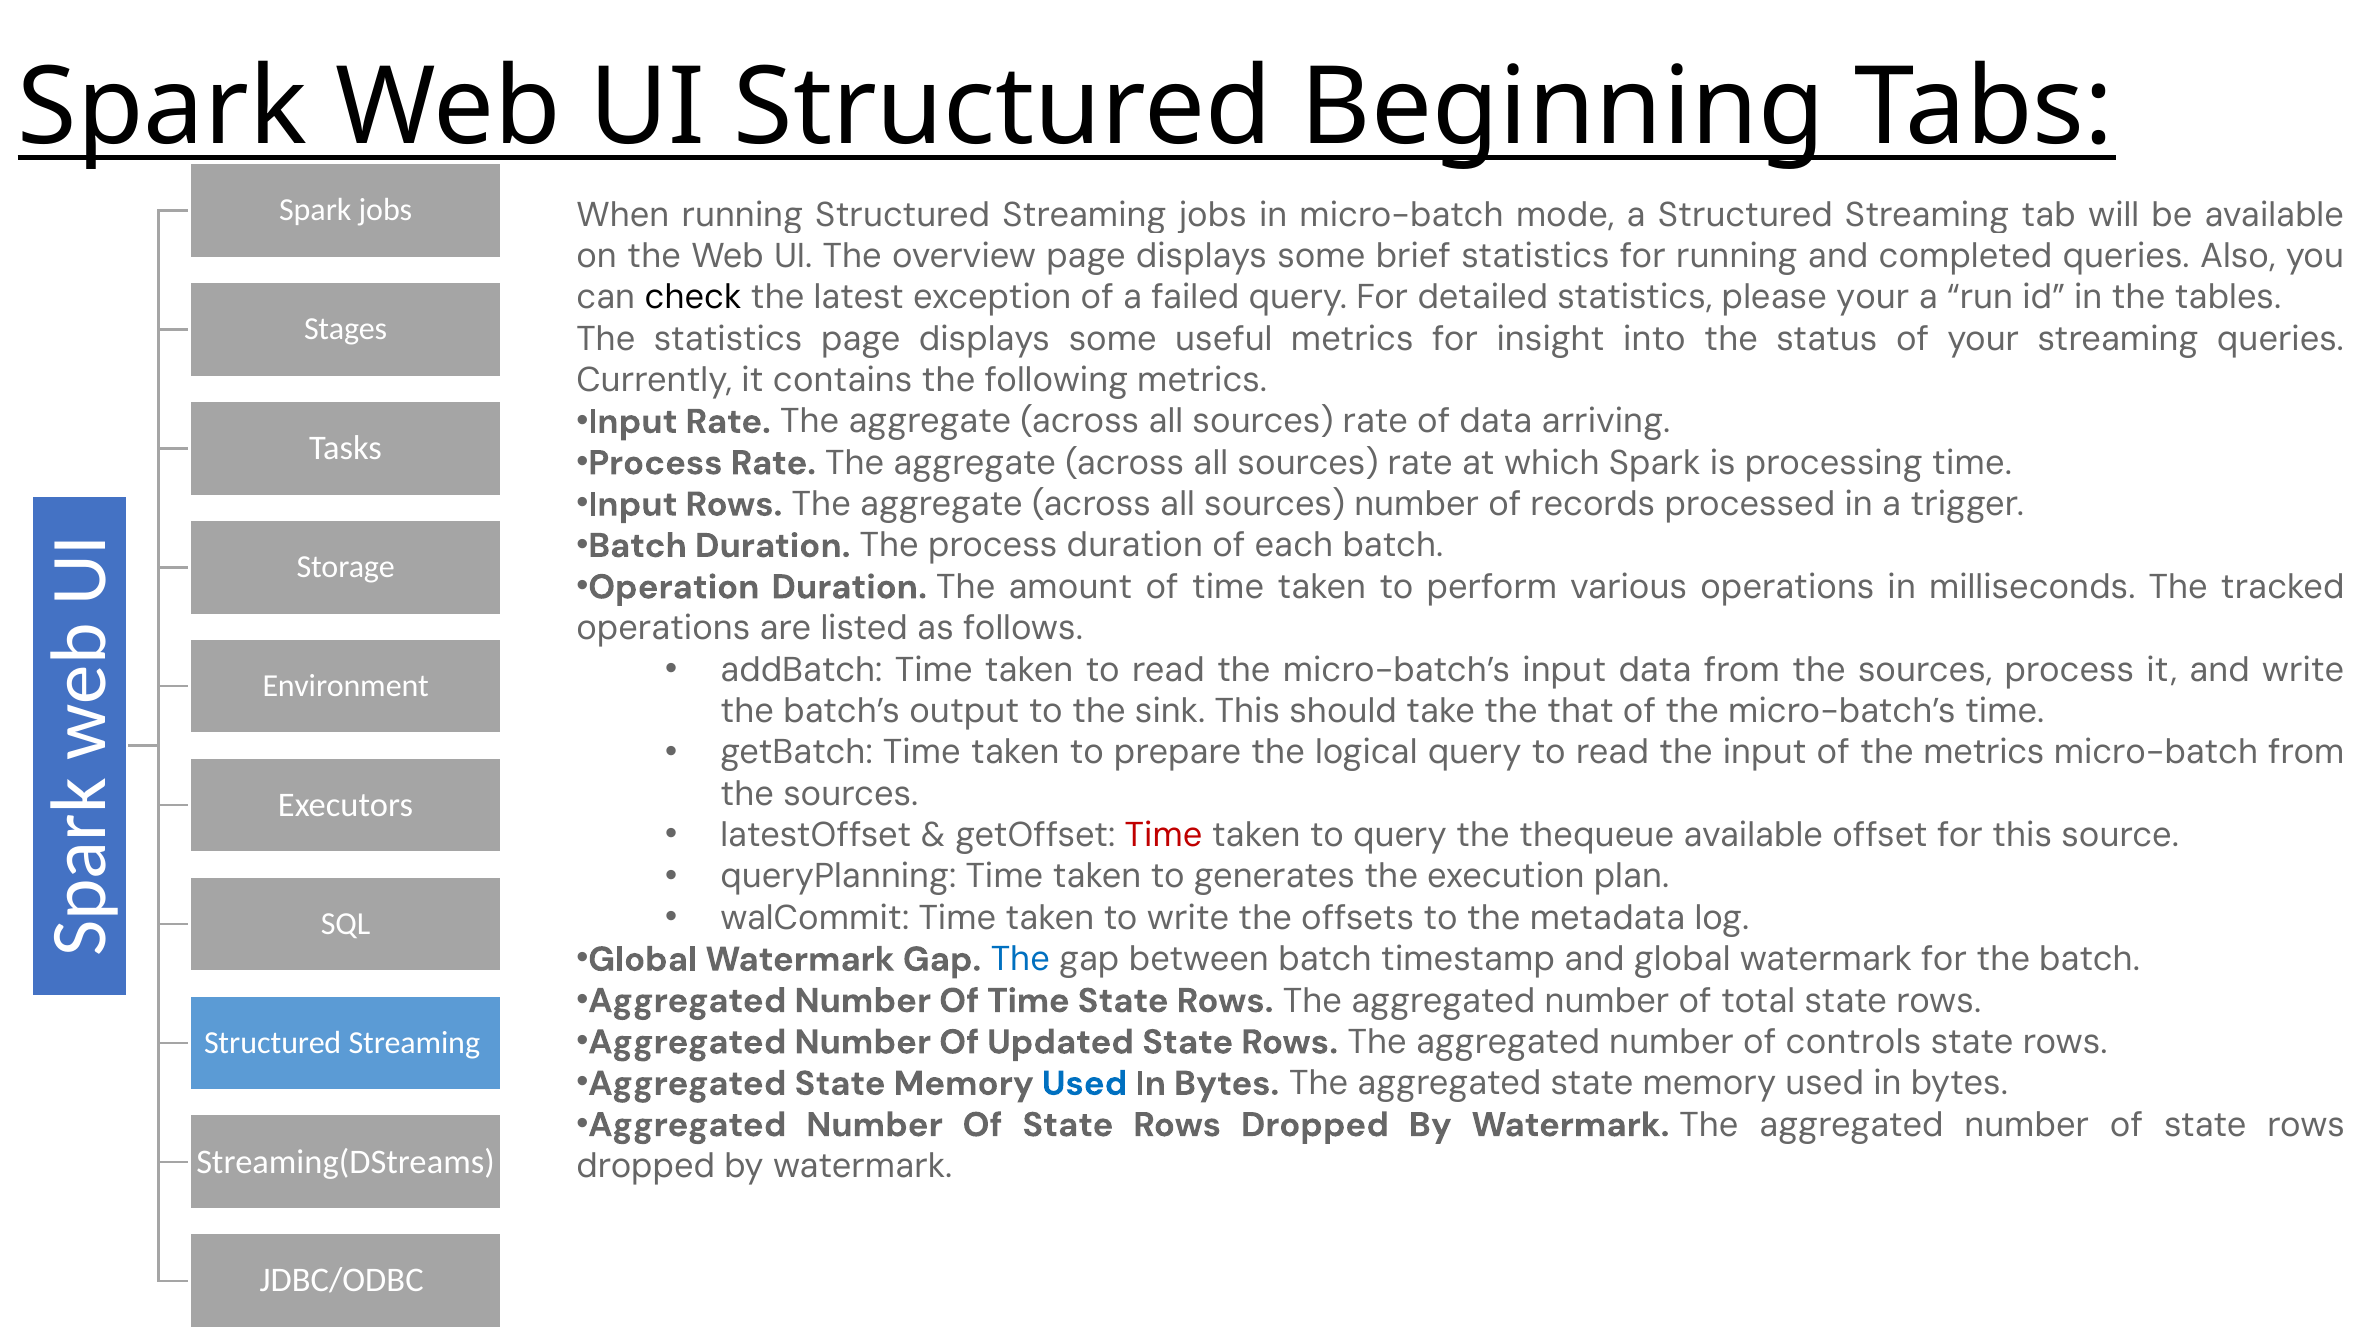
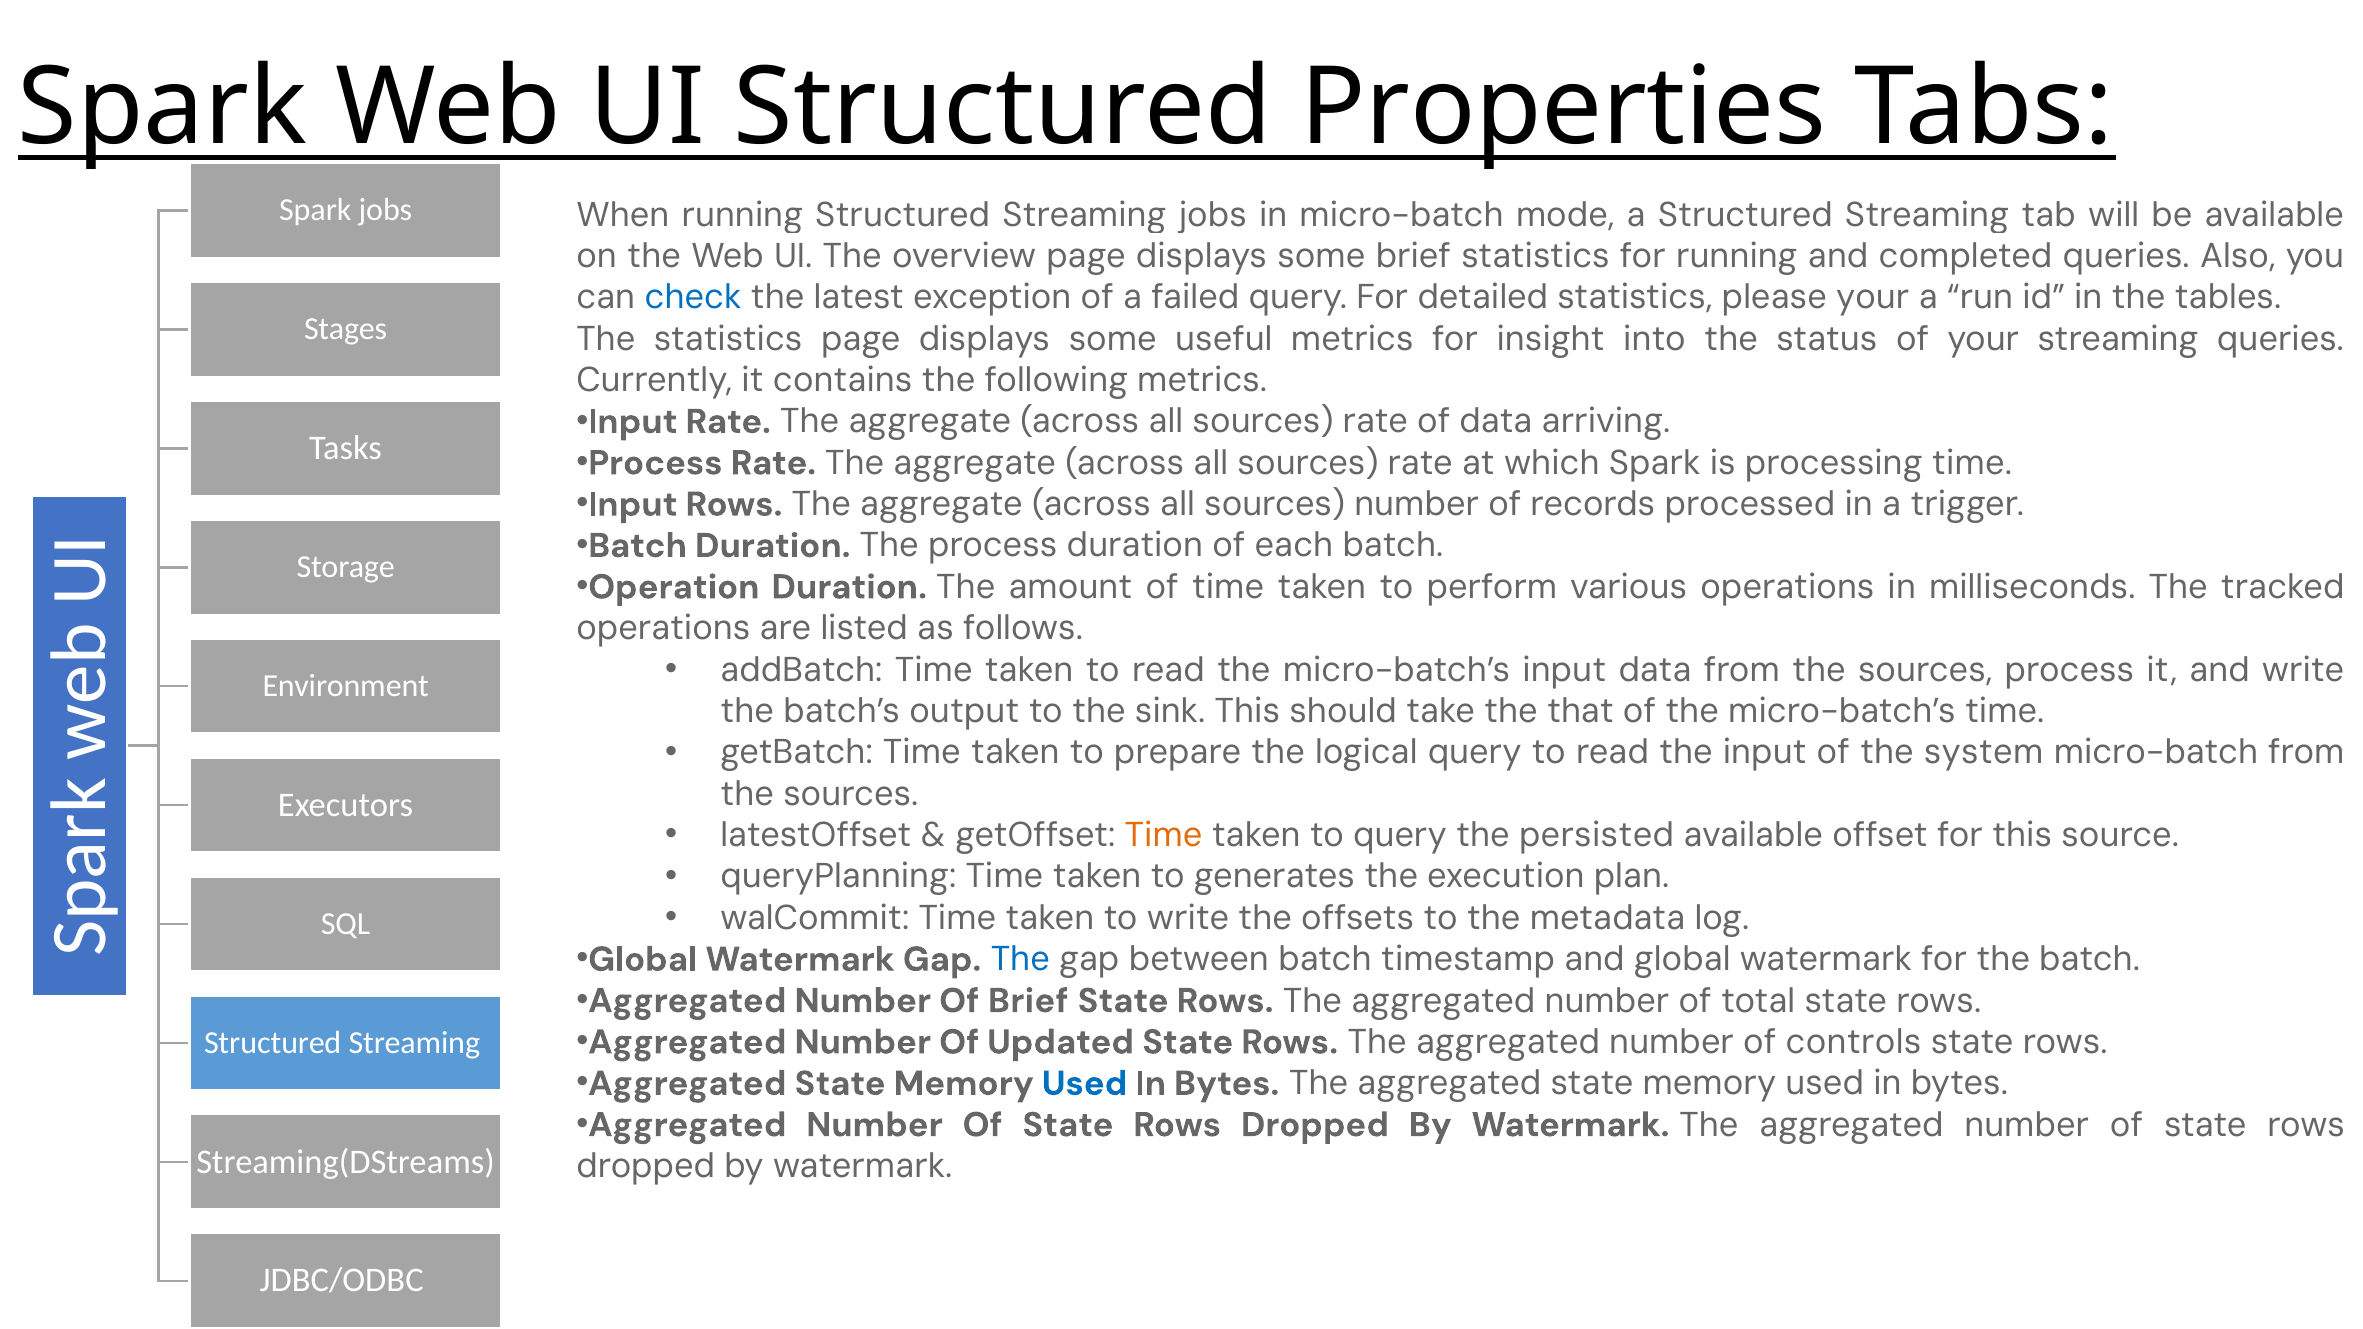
Beginning: Beginning -> Properties
check colour: black -> blue
the metrics: metrics -> system
Time at (1164, 835) colour: red -> orange
thequeue: thequeue -> persisted
Number Of Time: Time -> Brief
